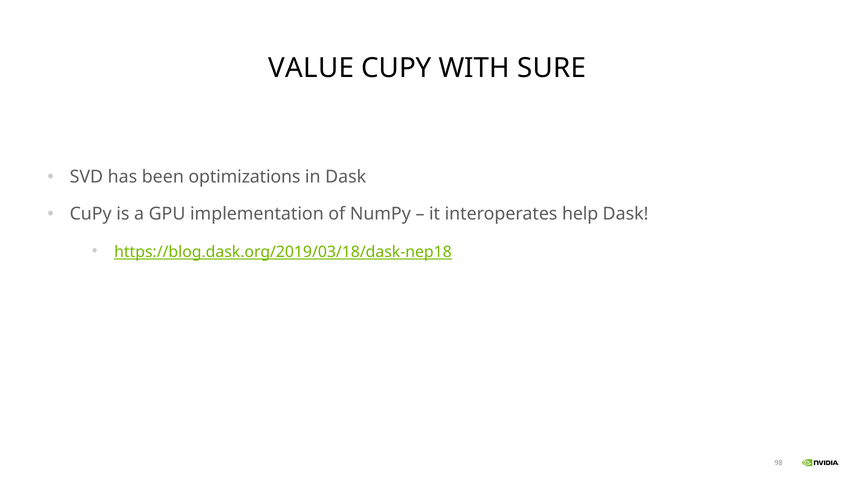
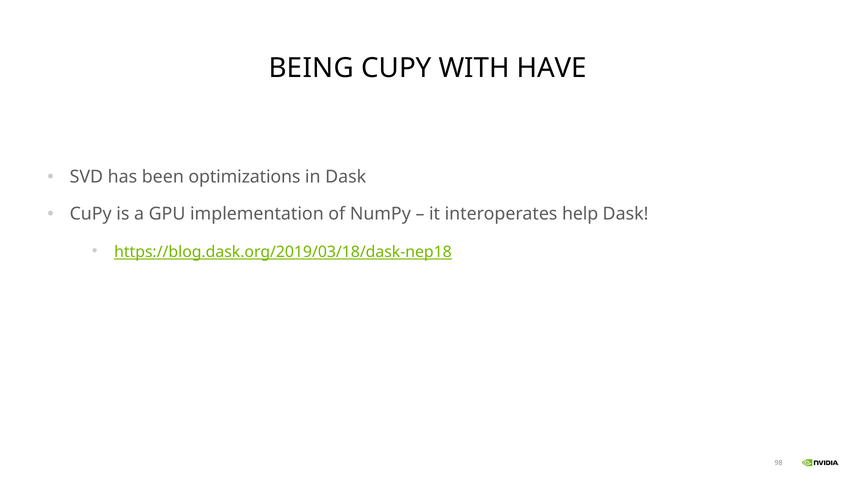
VALUE: VALUE -> BEING
SURE: SURE -> HAVE
